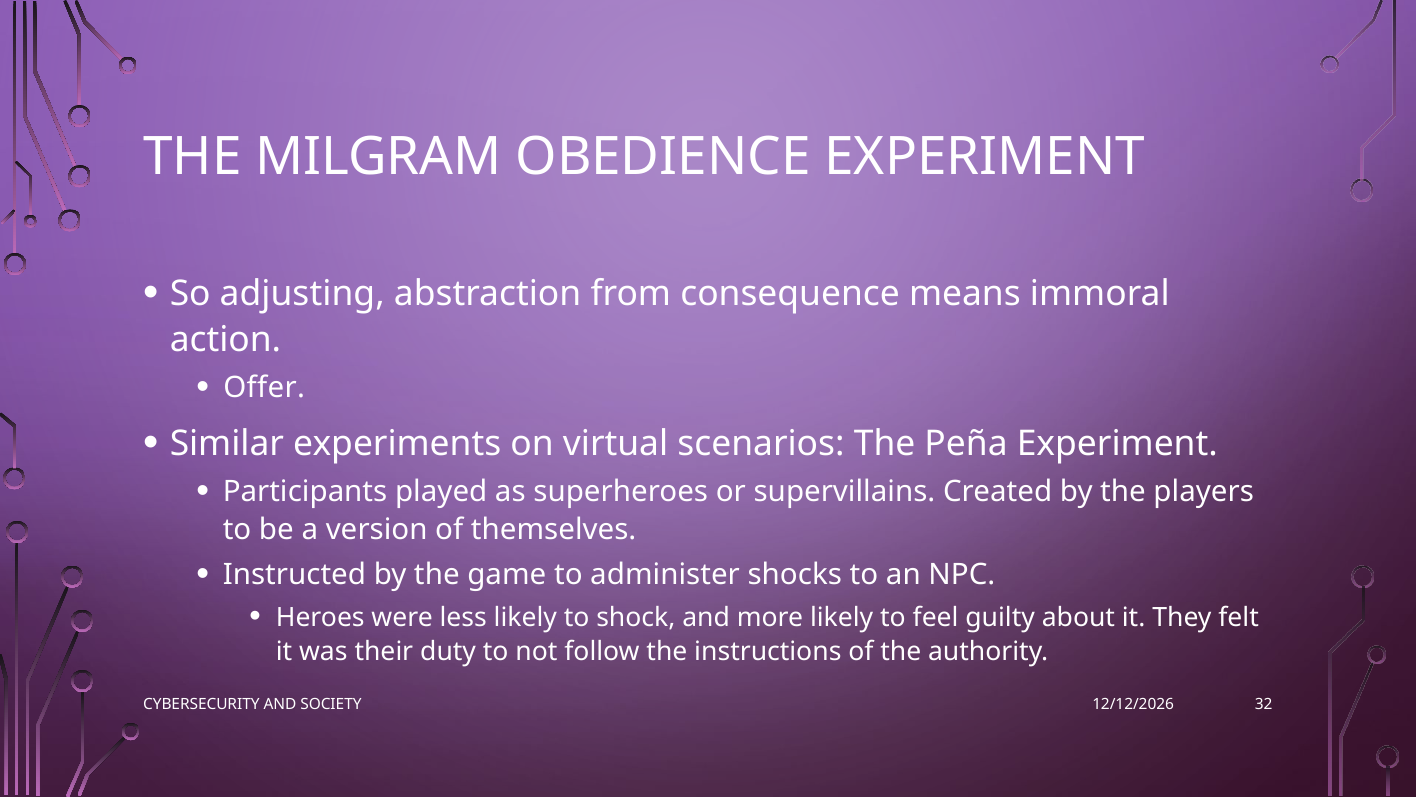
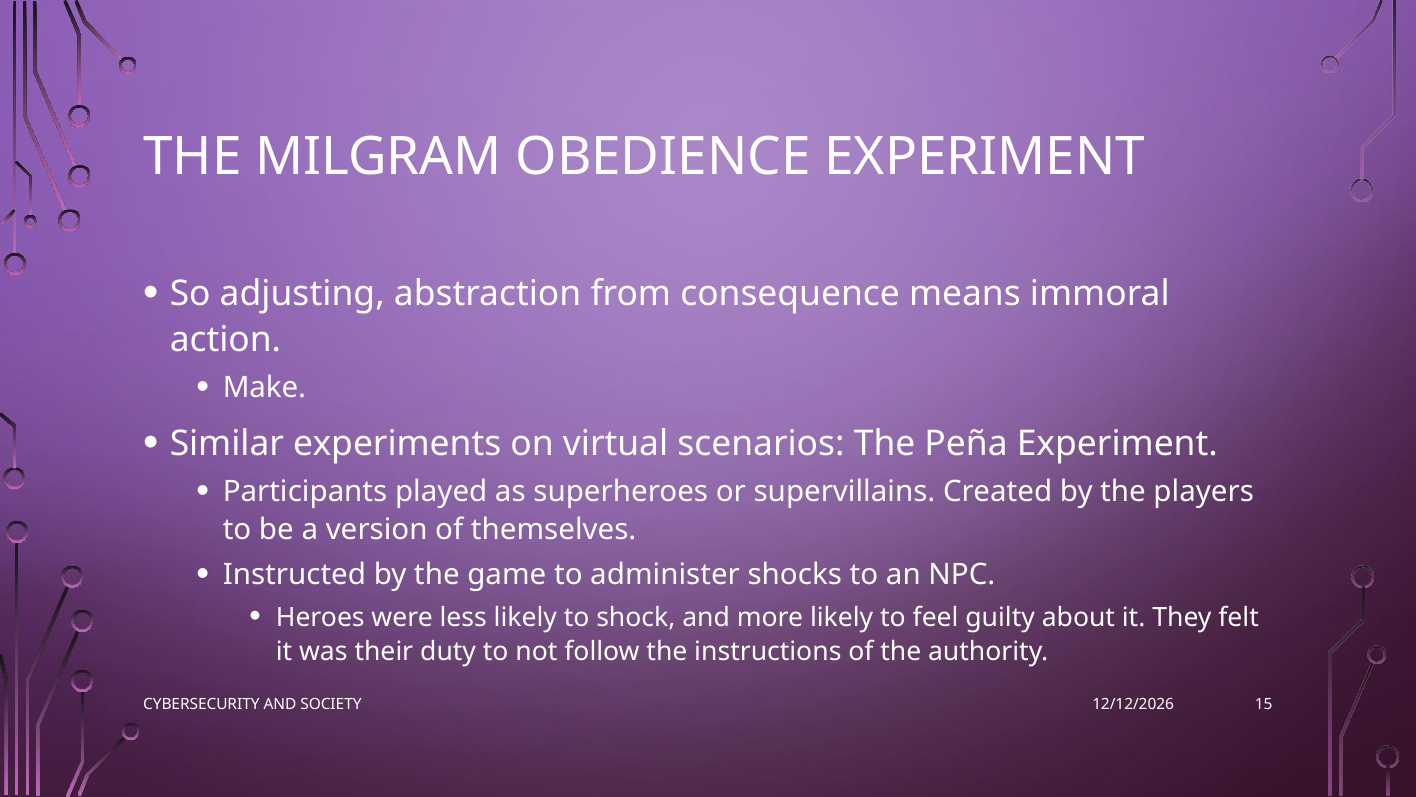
Offer: Offer -> Make
32: 32 -> 15
